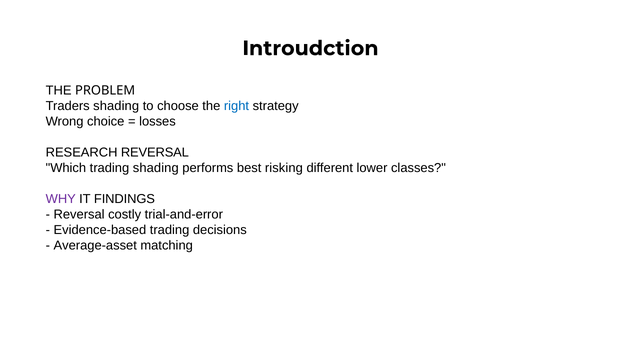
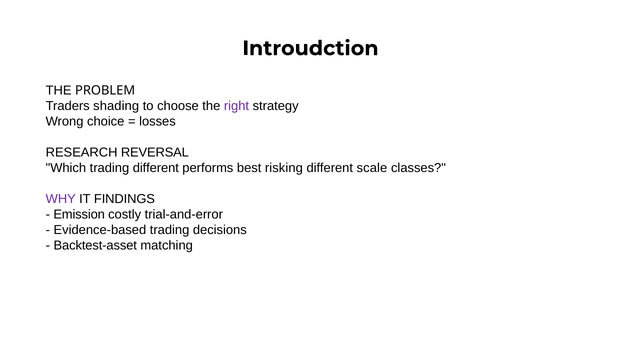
right colour: blue -> purple
trading shading: shading -> different
lower: lower -> scale
Reversal at (79, 215): Reversal -> Emission
Average-asset: Average-asset -> Backtest-asset
